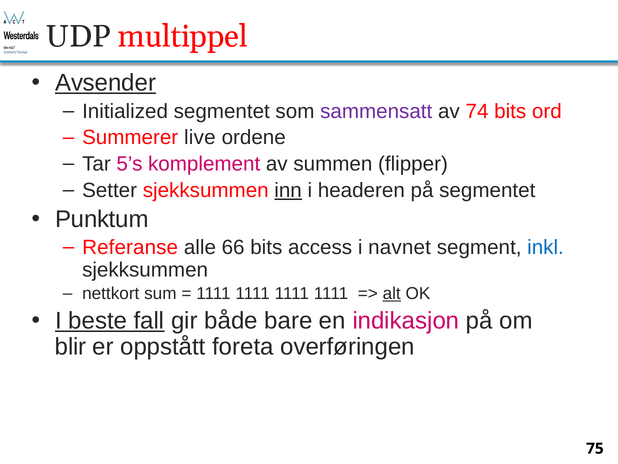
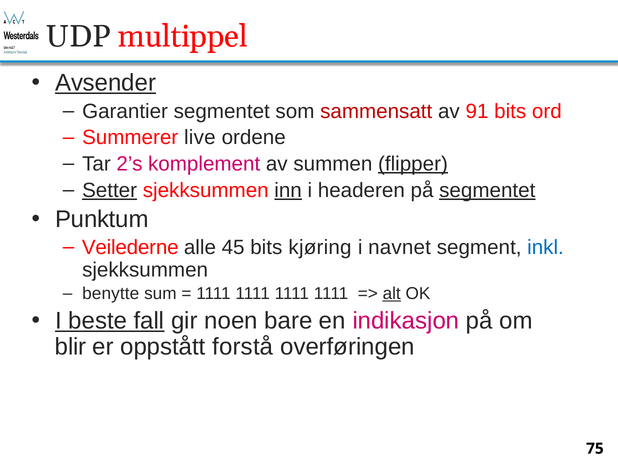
Initialized: Initialized -> Garantier
sammensatt colour: purple -> red
74: 74 -> 91
5’s: 5’s -> 2’s
flipper underline: none -> present
Setter underline: none -> present
segmentet at (487, 190) underline: none -> present
Referanse: Referanse -> Veilederne
66: 66 -> 45
access: access -> kjøring
nettkort: nettkort -> benytte
både: både -> noen
foreta: foreta -> forstå
